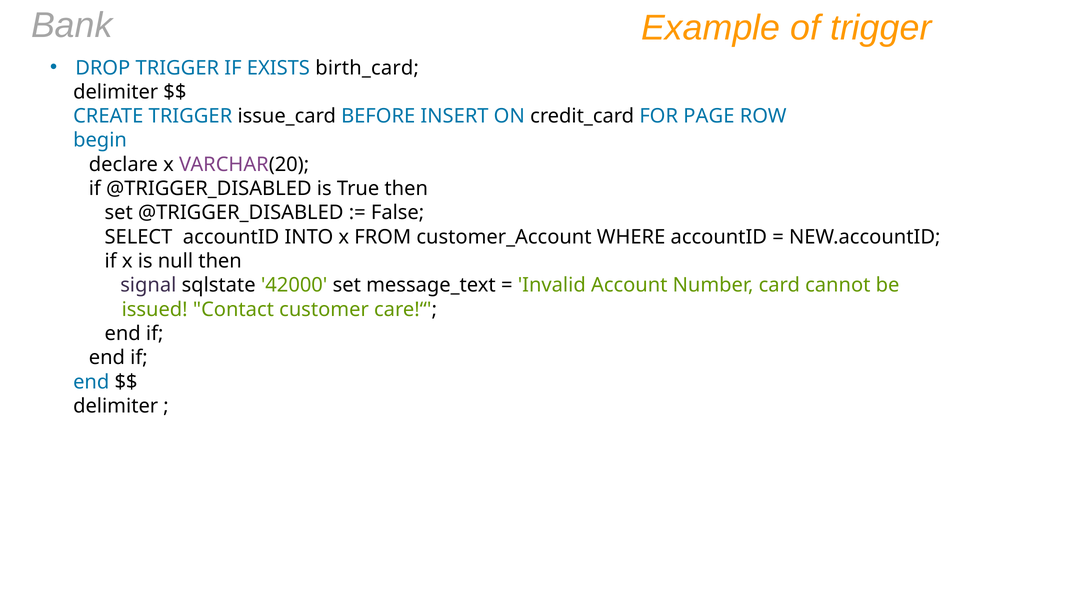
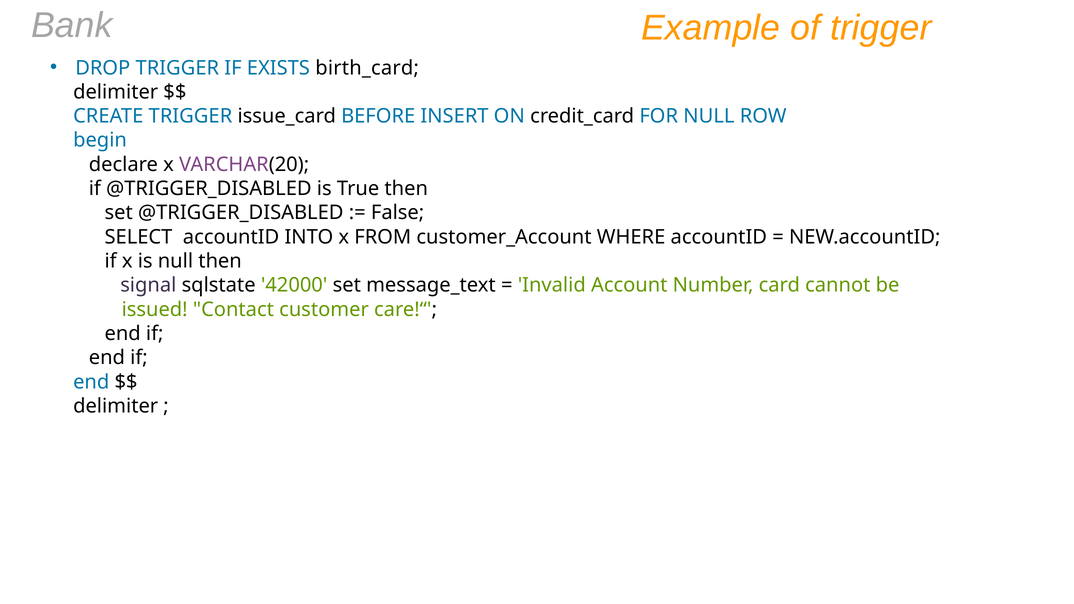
FOR PAGE: PAGE -> NULL
